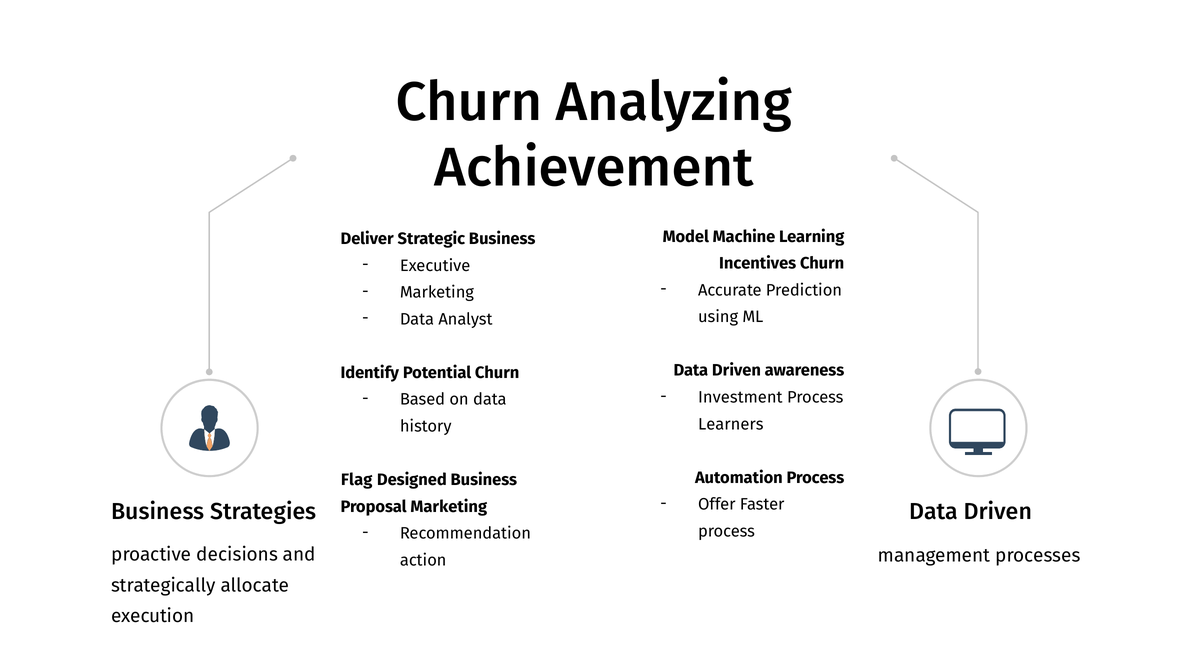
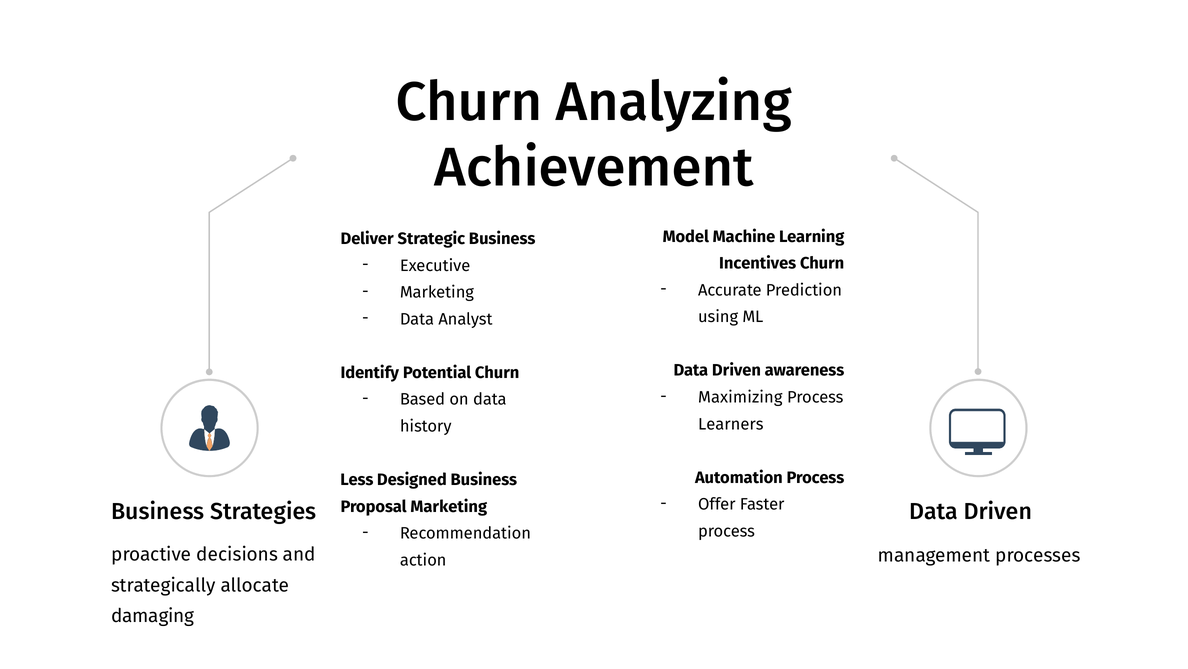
Investment: Investment -> Maximizing
Flag: Flag -> Less
execution: execution -> damaging
